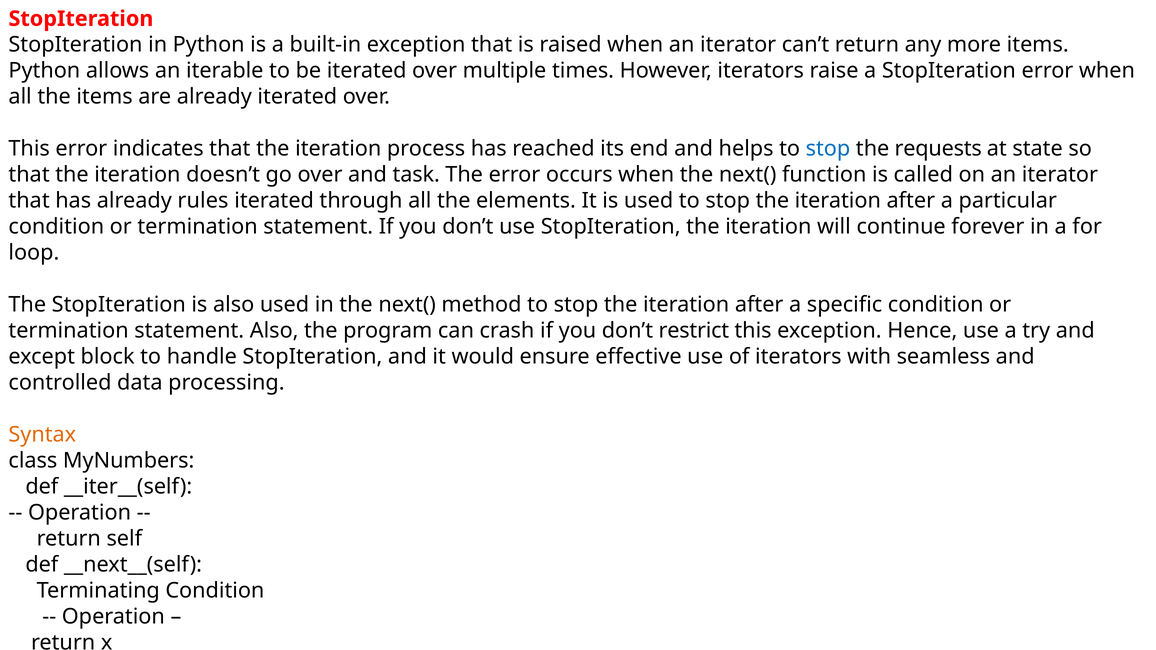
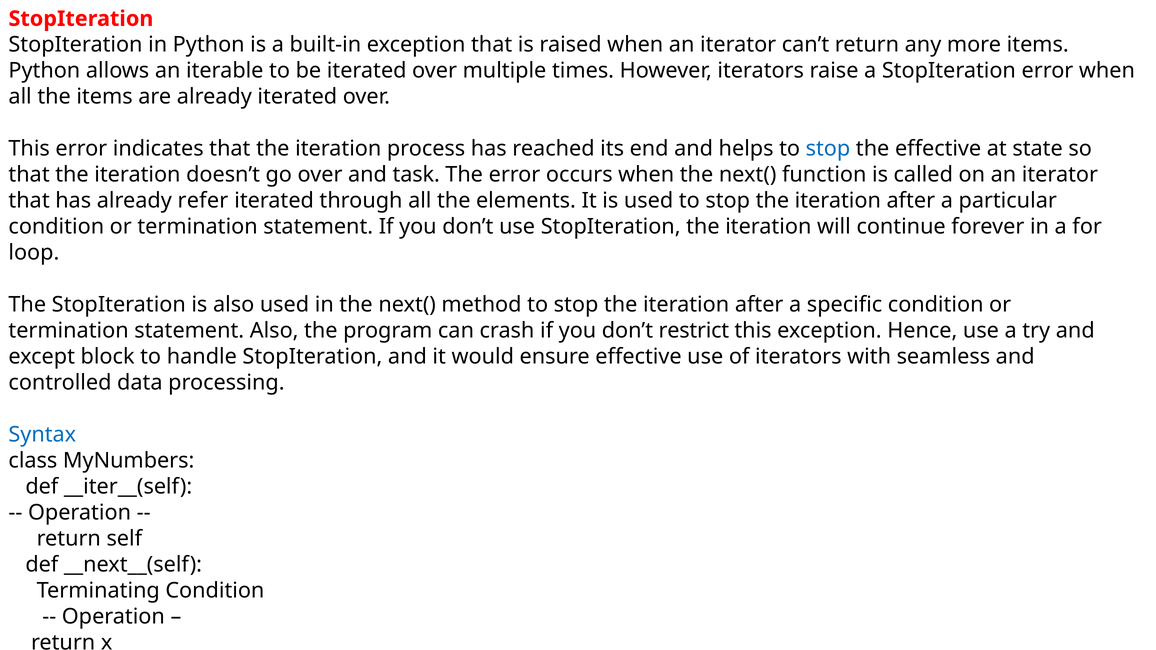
the requests: requests -> effective
rules: rules -> refer
Syntax colour: orange -> blue
